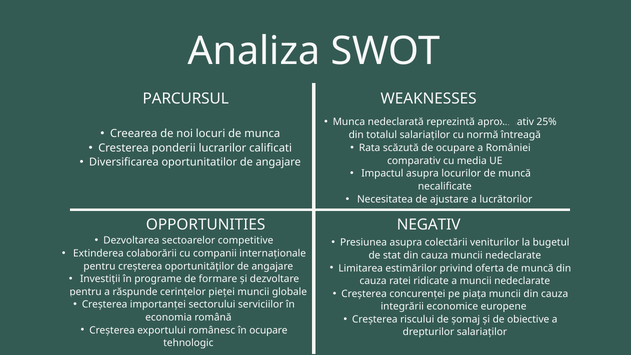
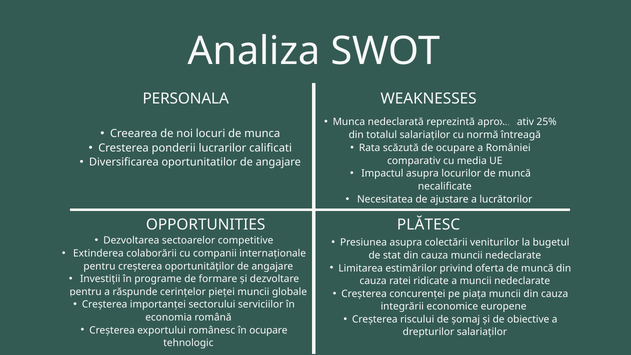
PARCURSUL: PARCURSUL -> PERSONALA
NEGATIV: NEGATIV -> PLĂTESC
